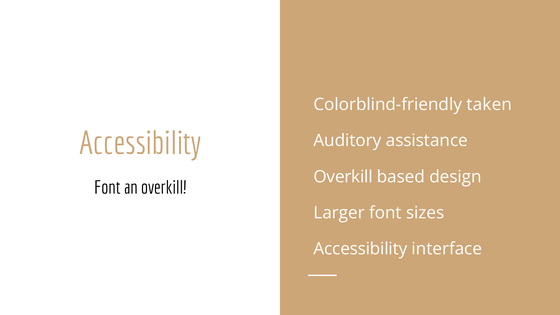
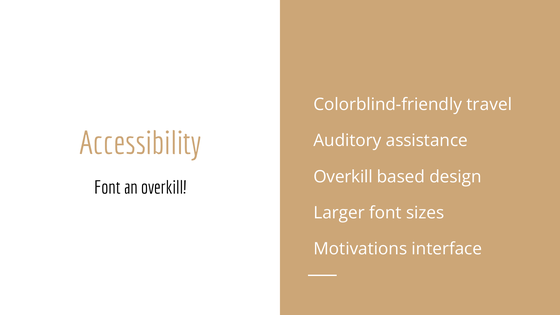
taken: taken -> travel
Accessibility at (360, 249): Accessibility -> Motivations
